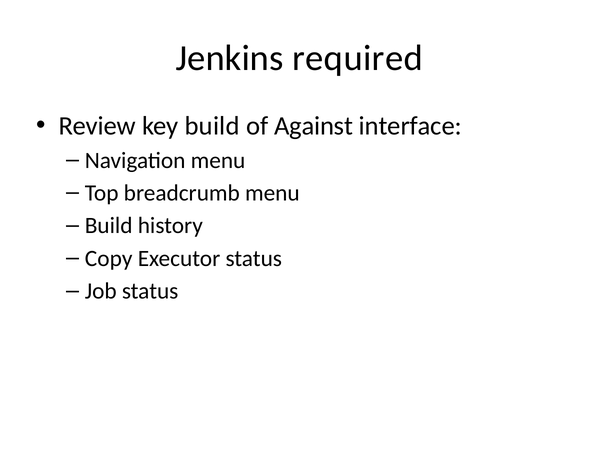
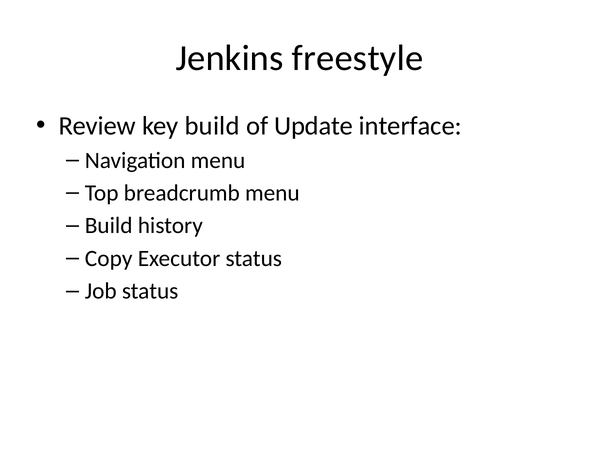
required: required -> freestyle
Against: Against -> Update
